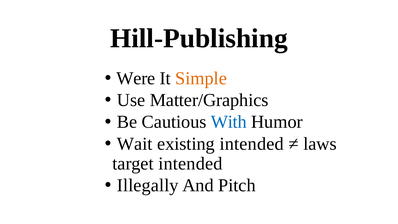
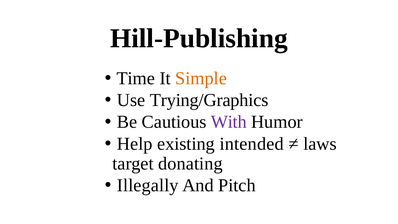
Were: Were -> Time
Matter/Graphics: Matter/Graphics -> Trying/Graphics
With colour: blue -> purple
Wait: Wait -> Help
target intended: intended -> donating
